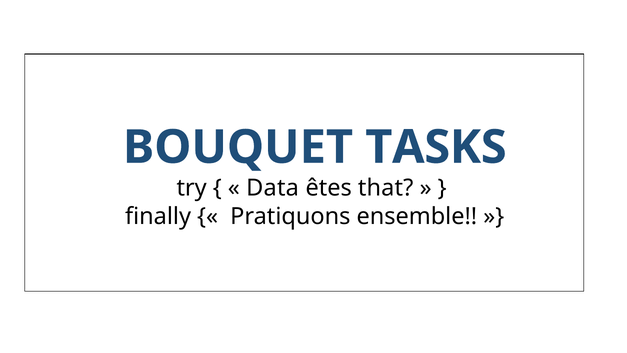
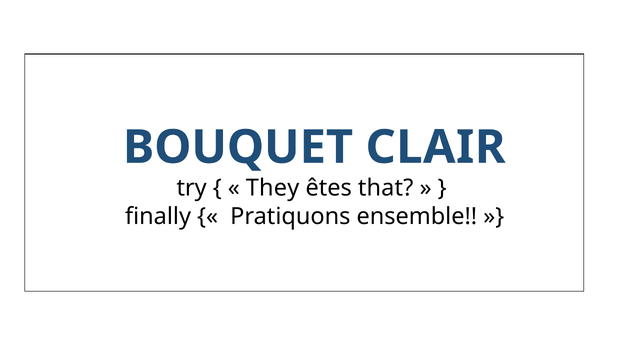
TASKS: TASKS -> CLAIR
Data: Data -> They
